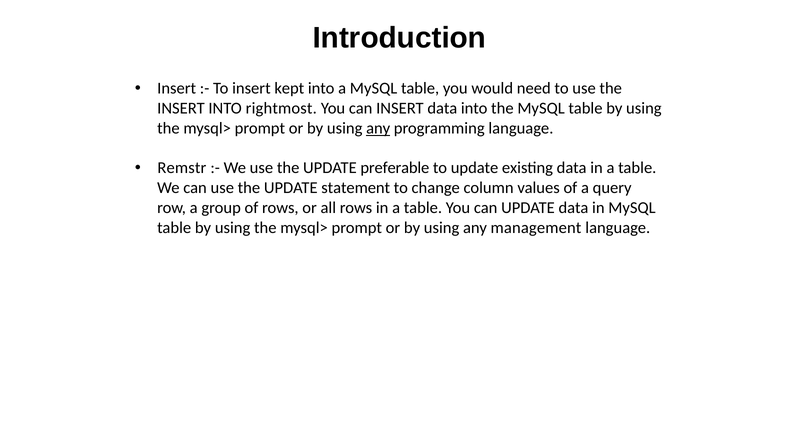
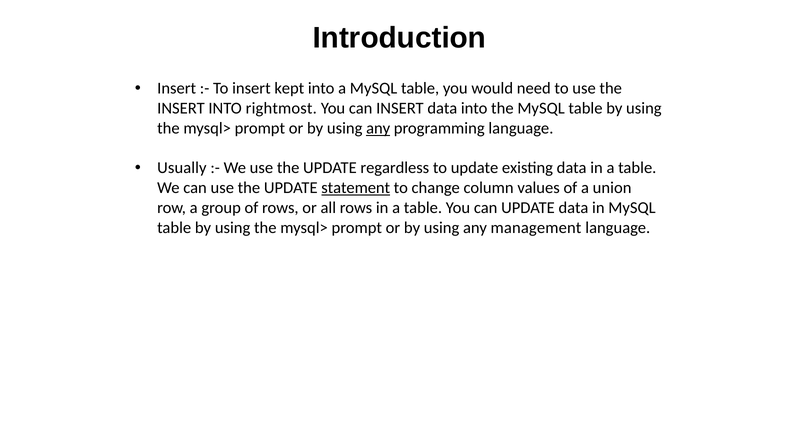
Remstr: Remstr -> Usually
preferable: preferable -> regardless
statement underline: none -> present
query: query -> union
